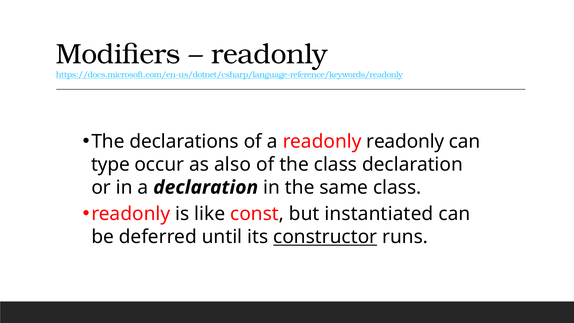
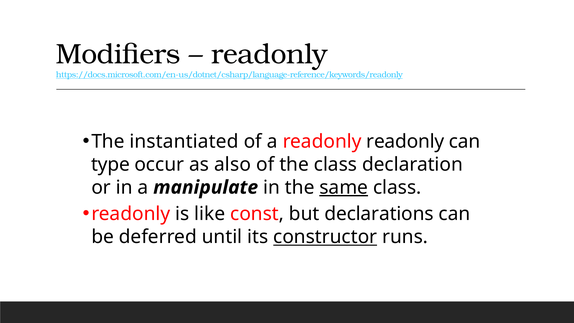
declarations: declarations -> instantiated
a declaration: declaration -> manipulate
same underline: none -> present
instantiated: instantiated -> declarations
